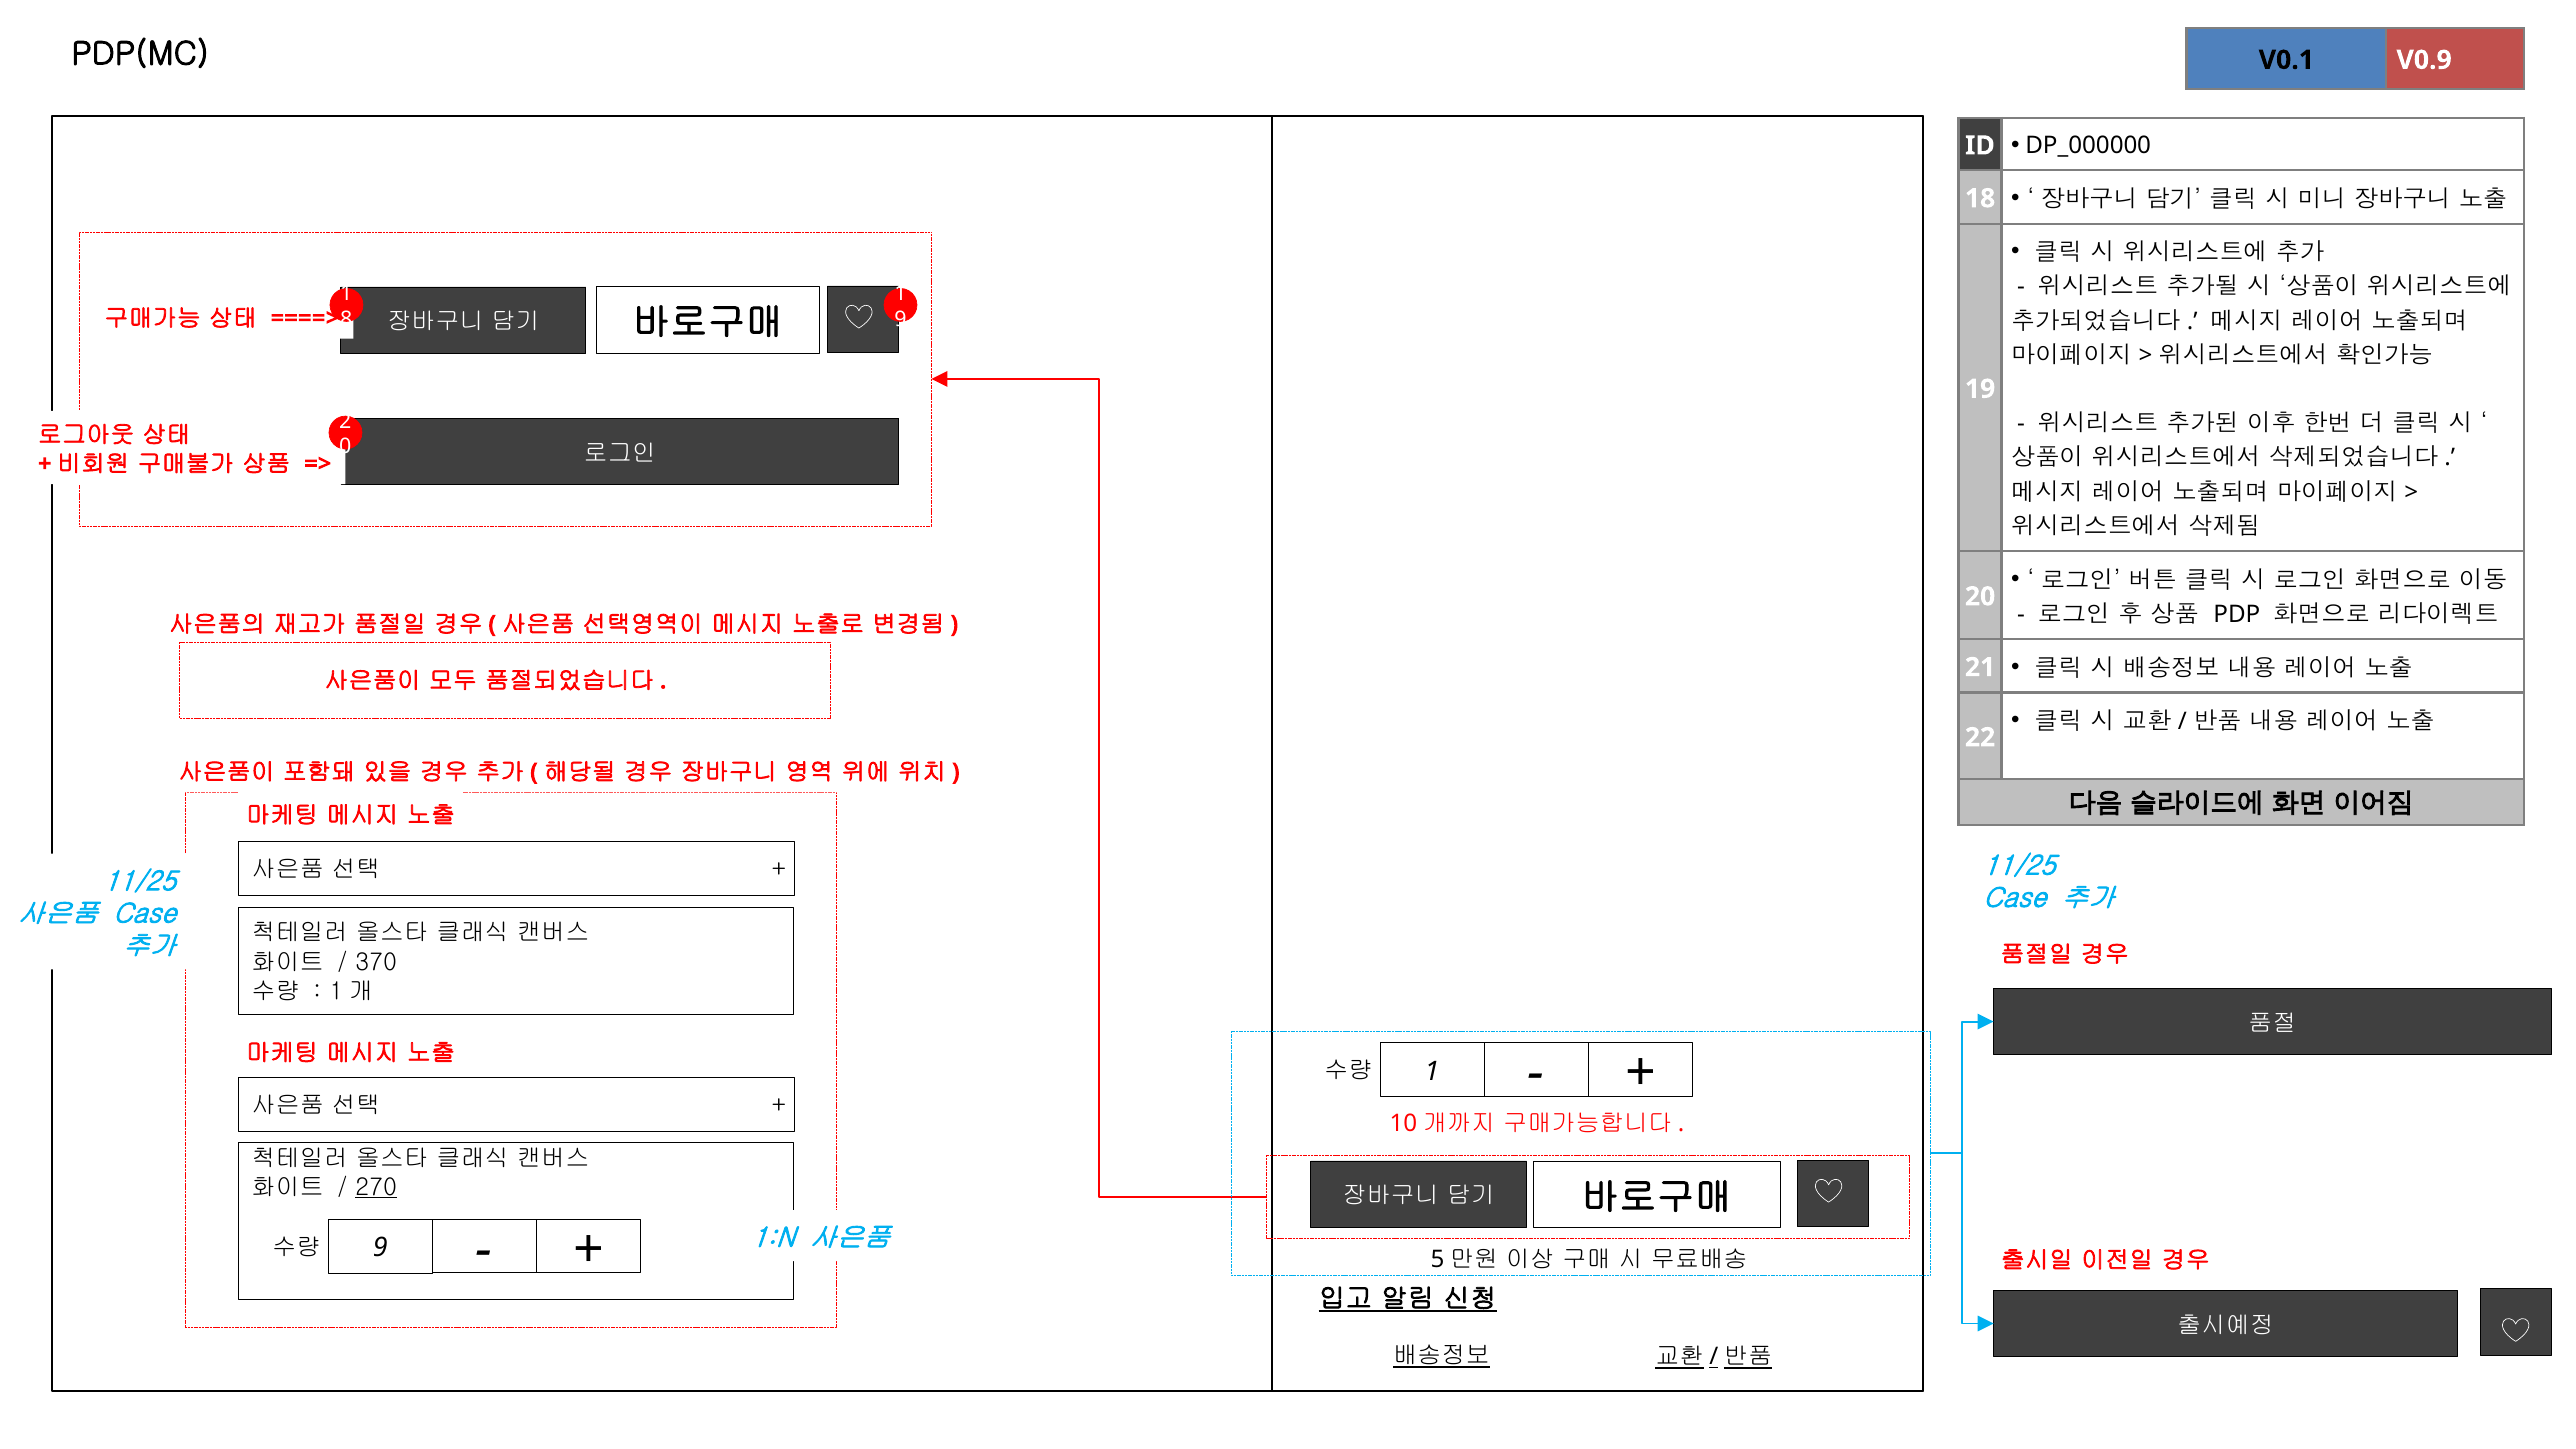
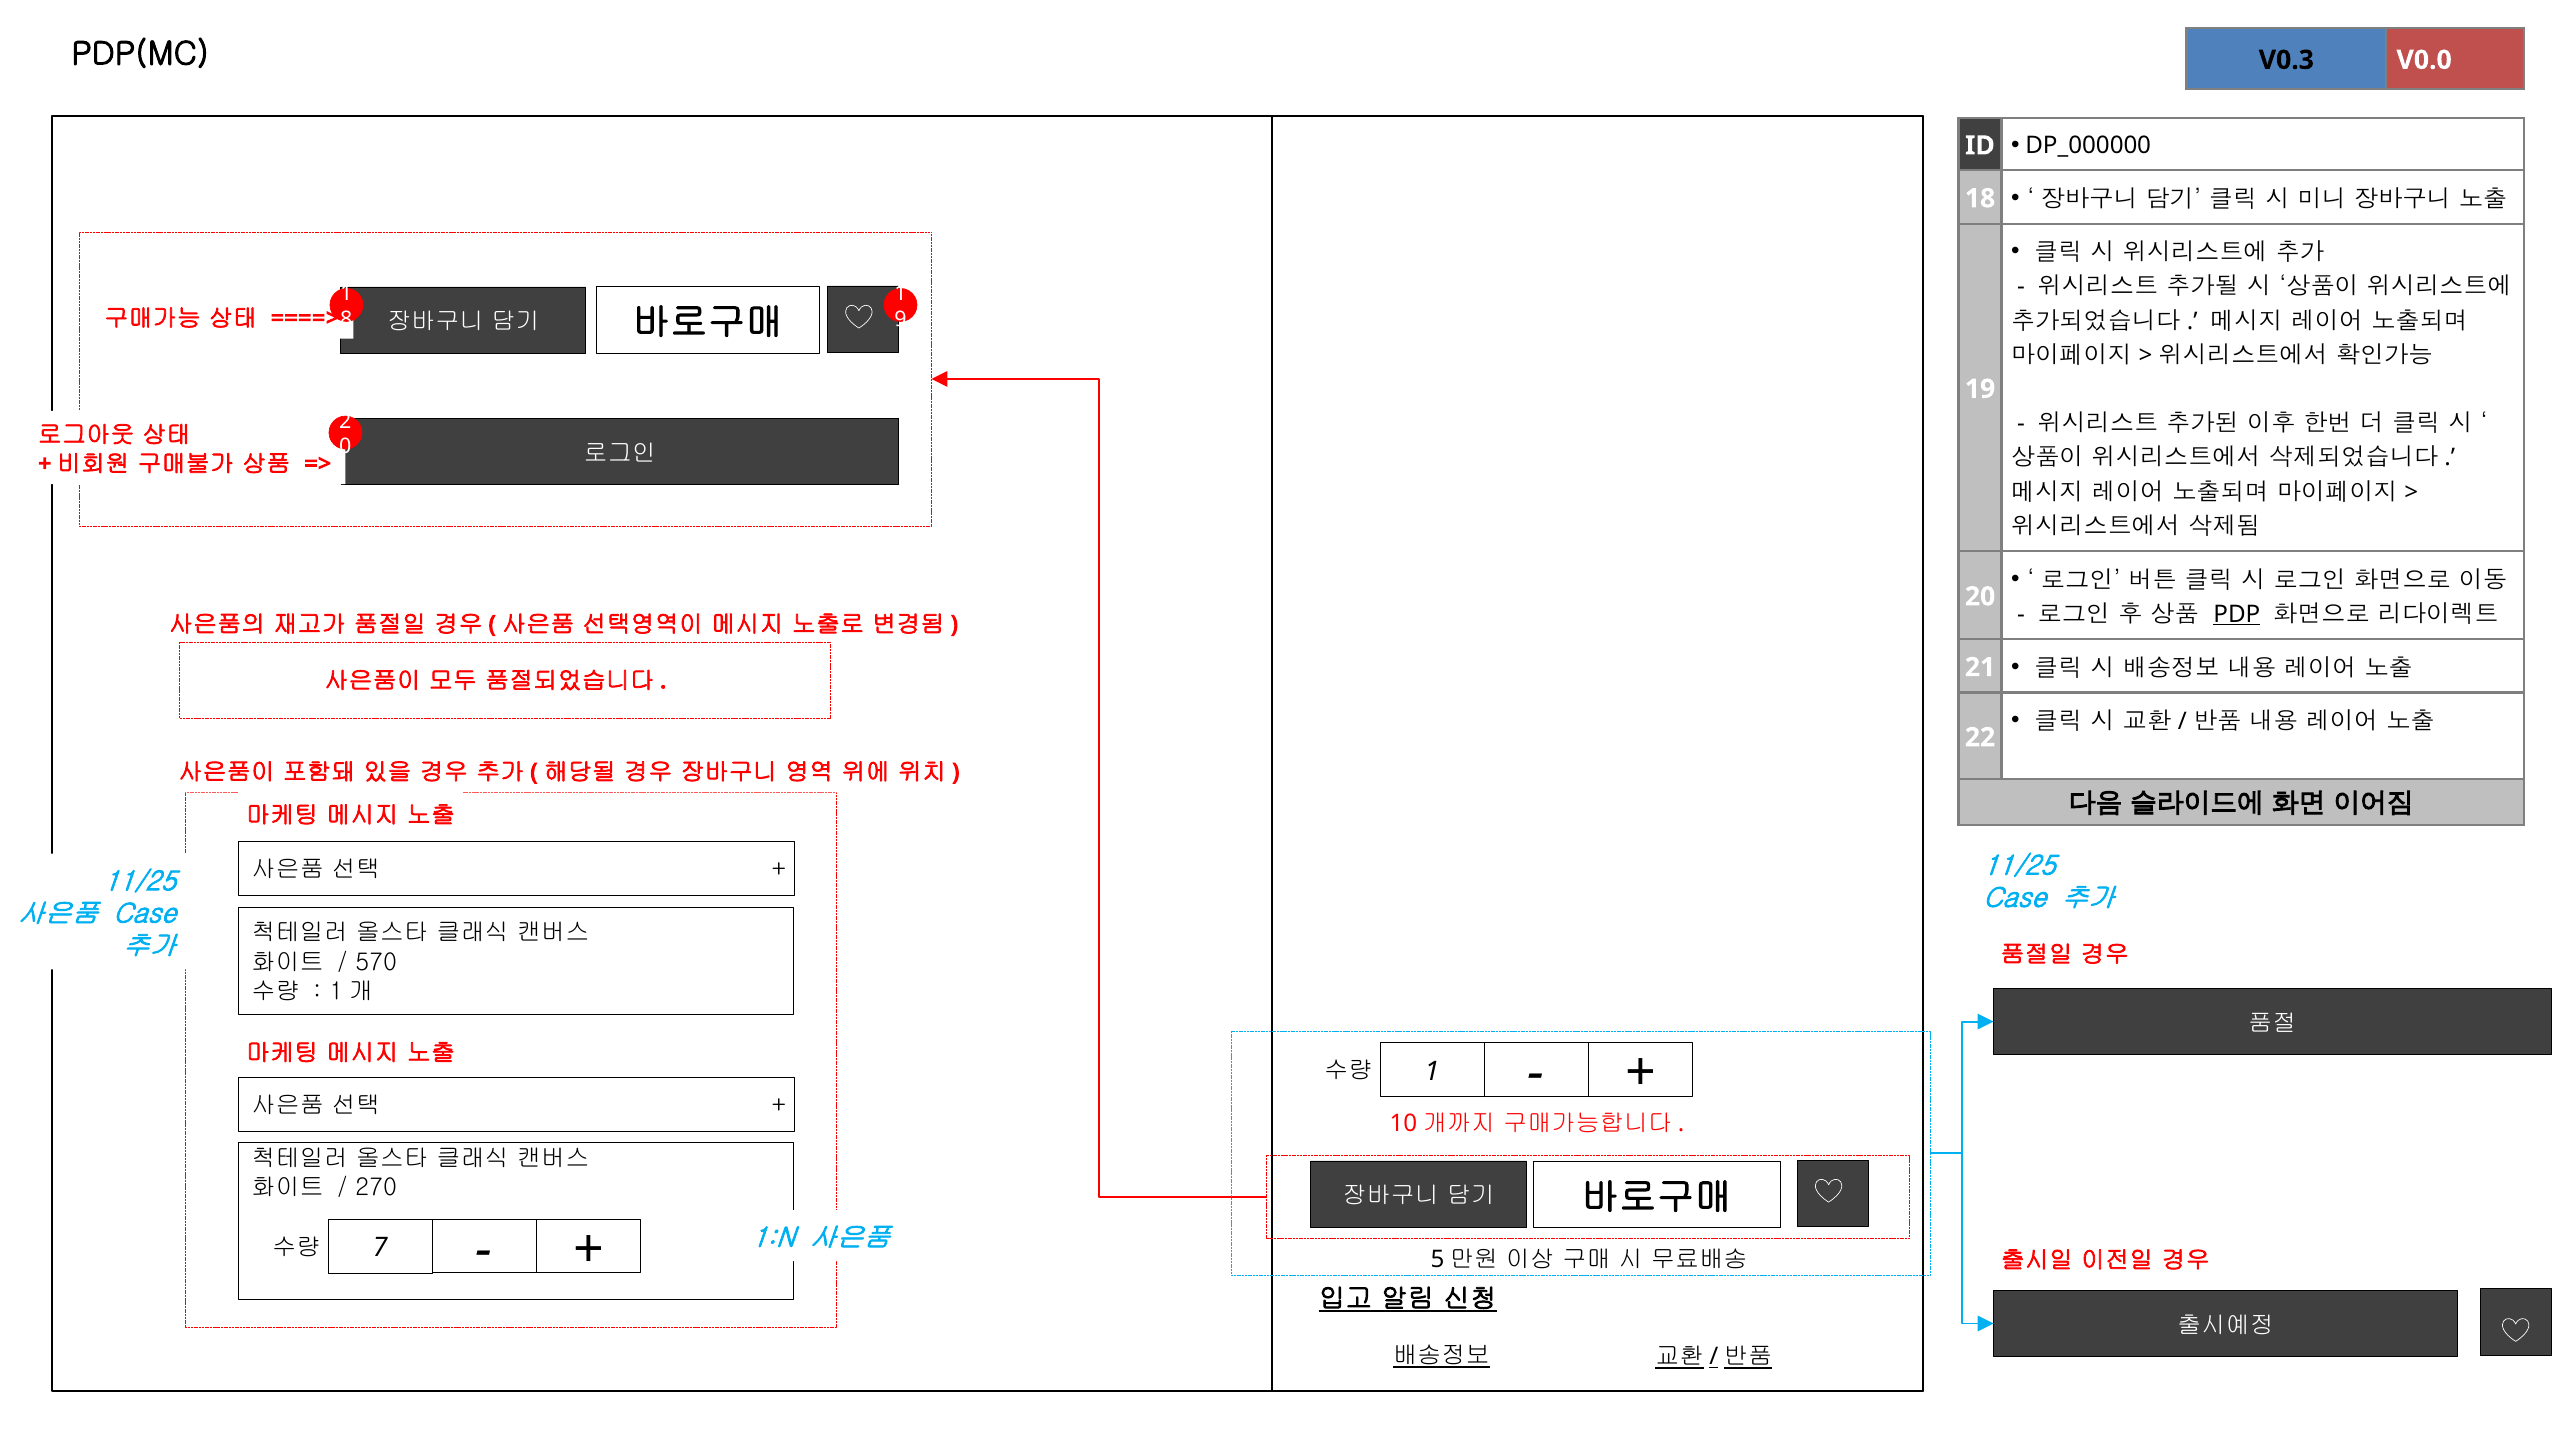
V0.1: V0.1 -> V0.3
V0.9: V0.9 -> V0.0
PDP underline: none -> present
370: 370 -> 570
270 underline: present -> none
9 at (380, 1248): 9 -> 7
